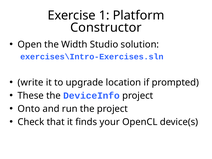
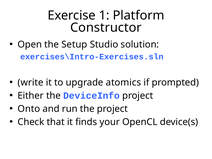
Width: Width -> Setup
location: location -> atomics
These: These -> Either
